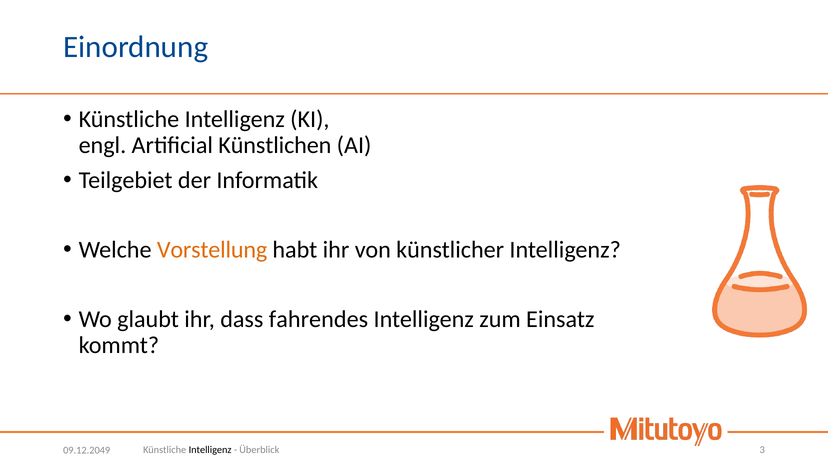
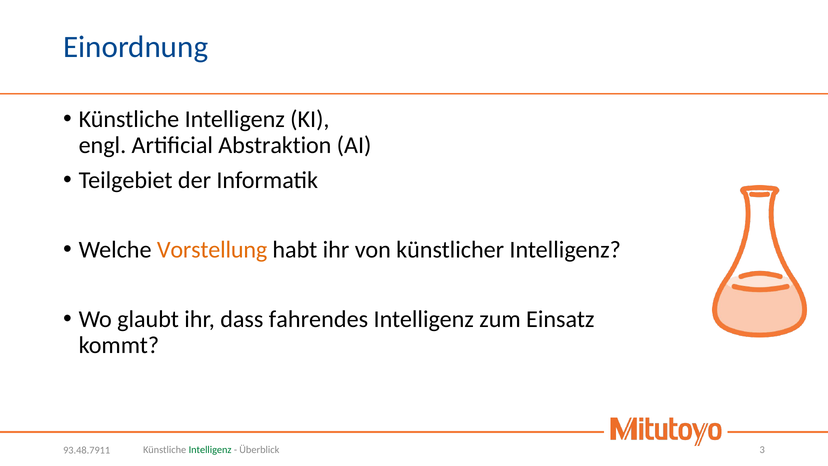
Künstlichen: Künstlichen -> Abstraktion
Intelligenz at (210, 450) colour: black -> green
09.12.2049: 09.12.2049 -> 93.48.7911
